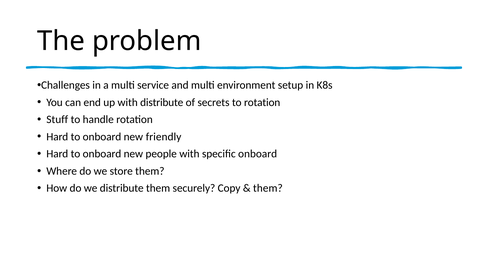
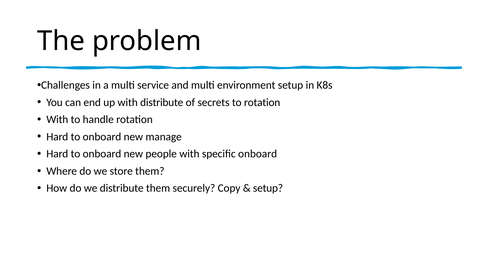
Stuff at (57, 119): Stuff -> With
friendly: friendly -> manage
them at (268, 188): them -> setup
